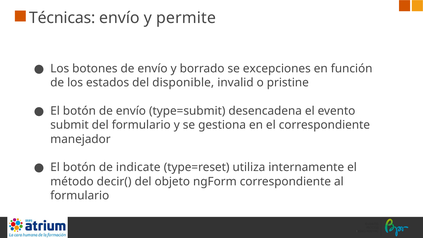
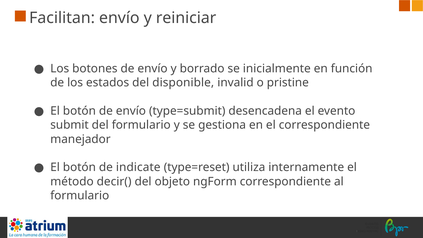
Técnicas: Técnicas -> Facilitan
permite: permite -> reiniciar
excepciones: excepciones -> inicialmente
